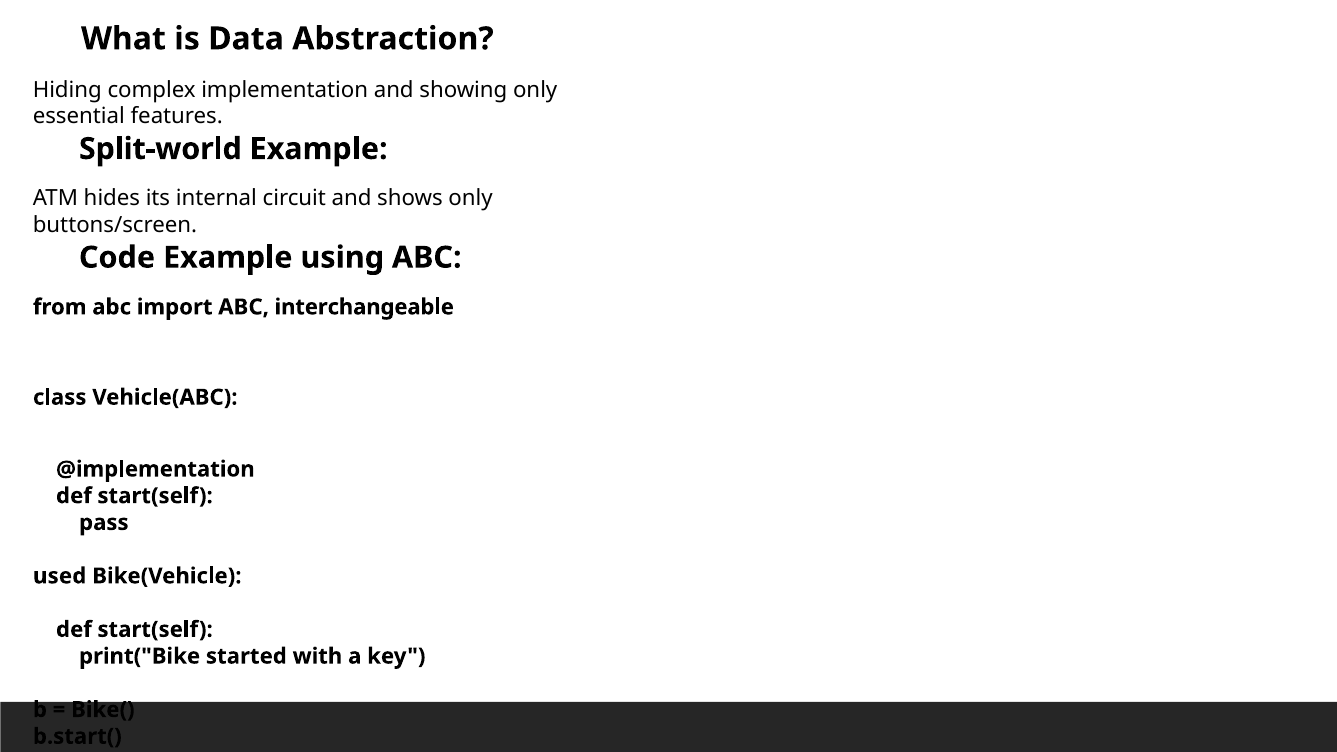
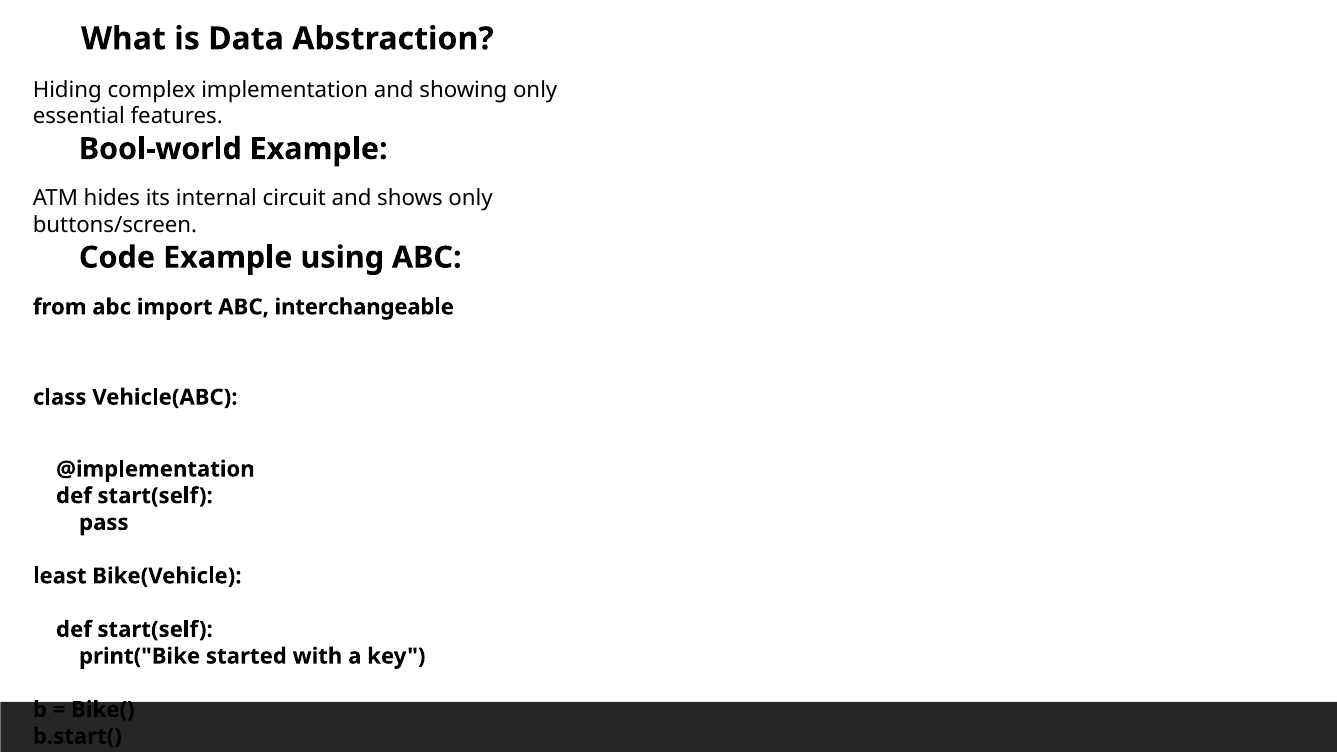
Split-world: Split-world -> Bool-world
used: used -> least
